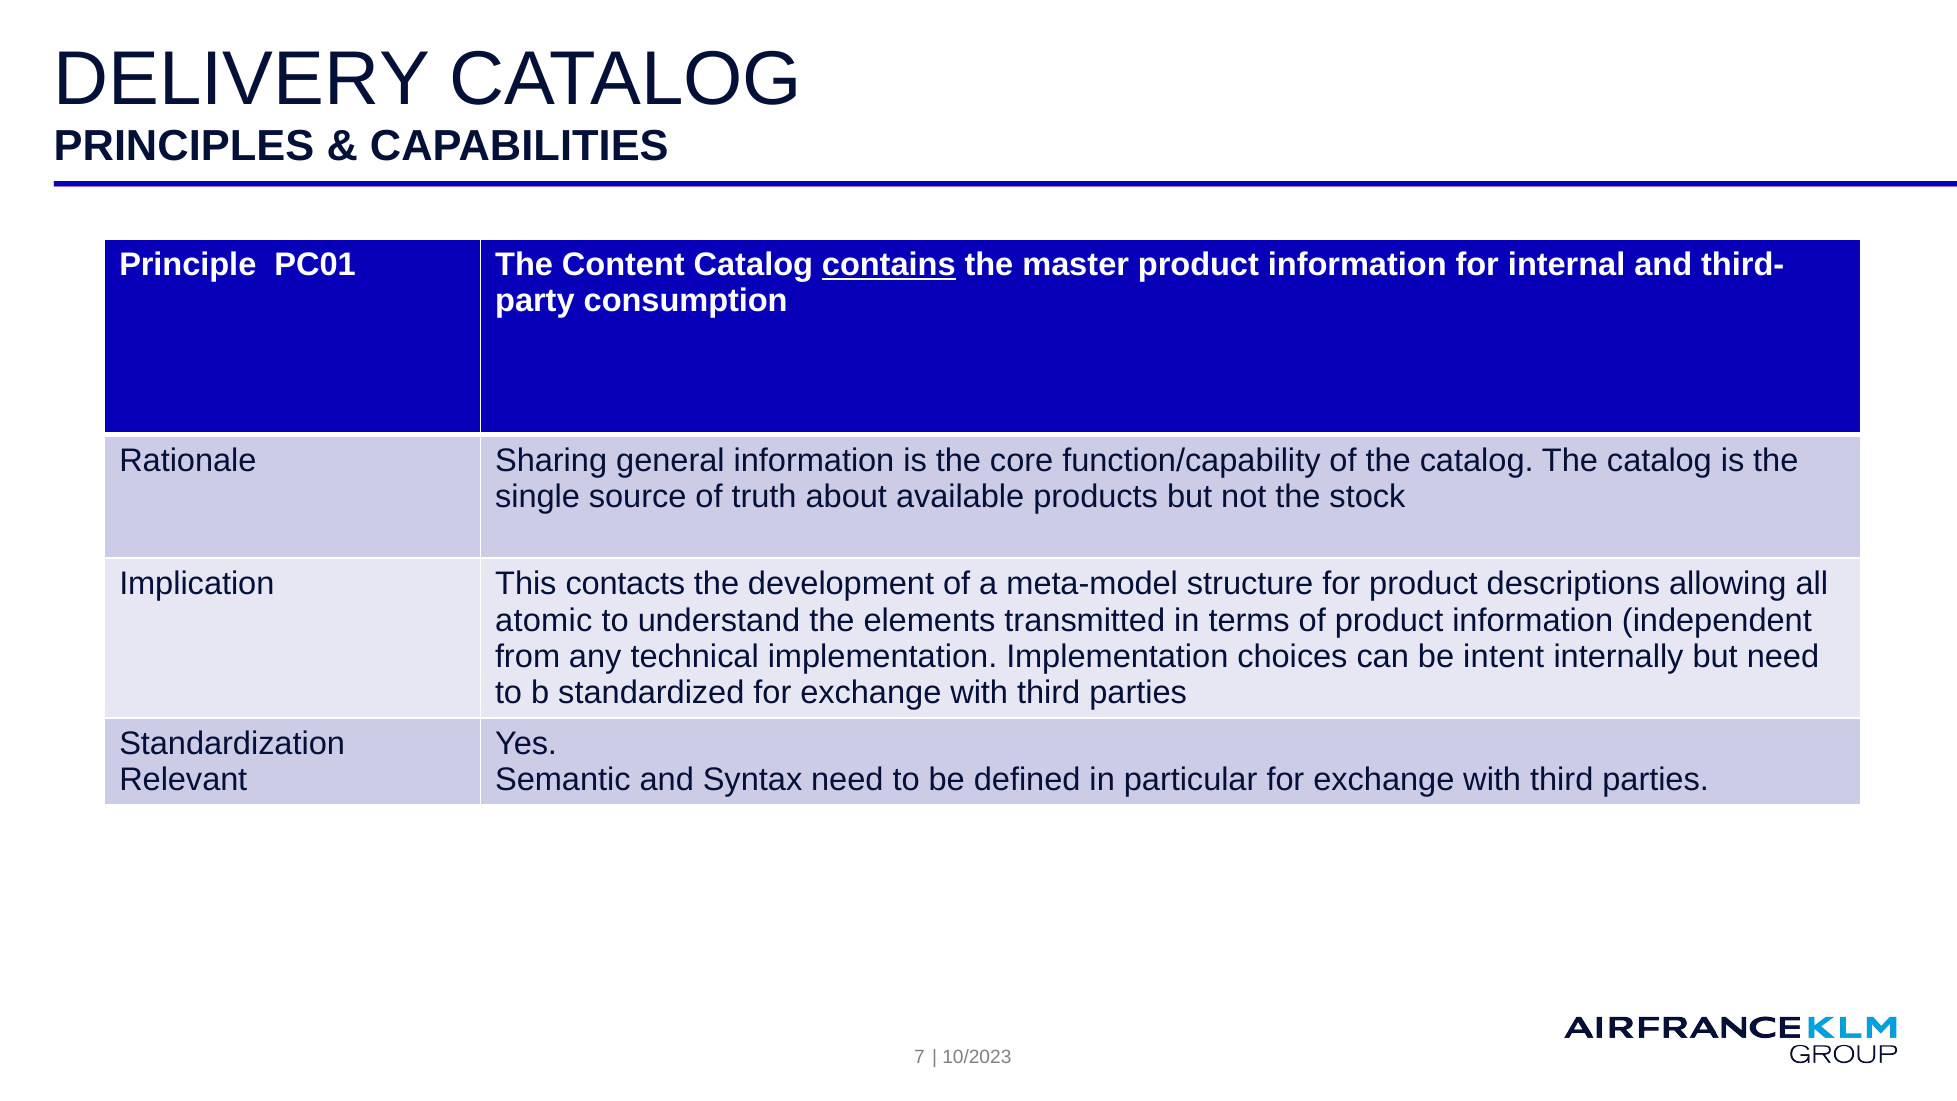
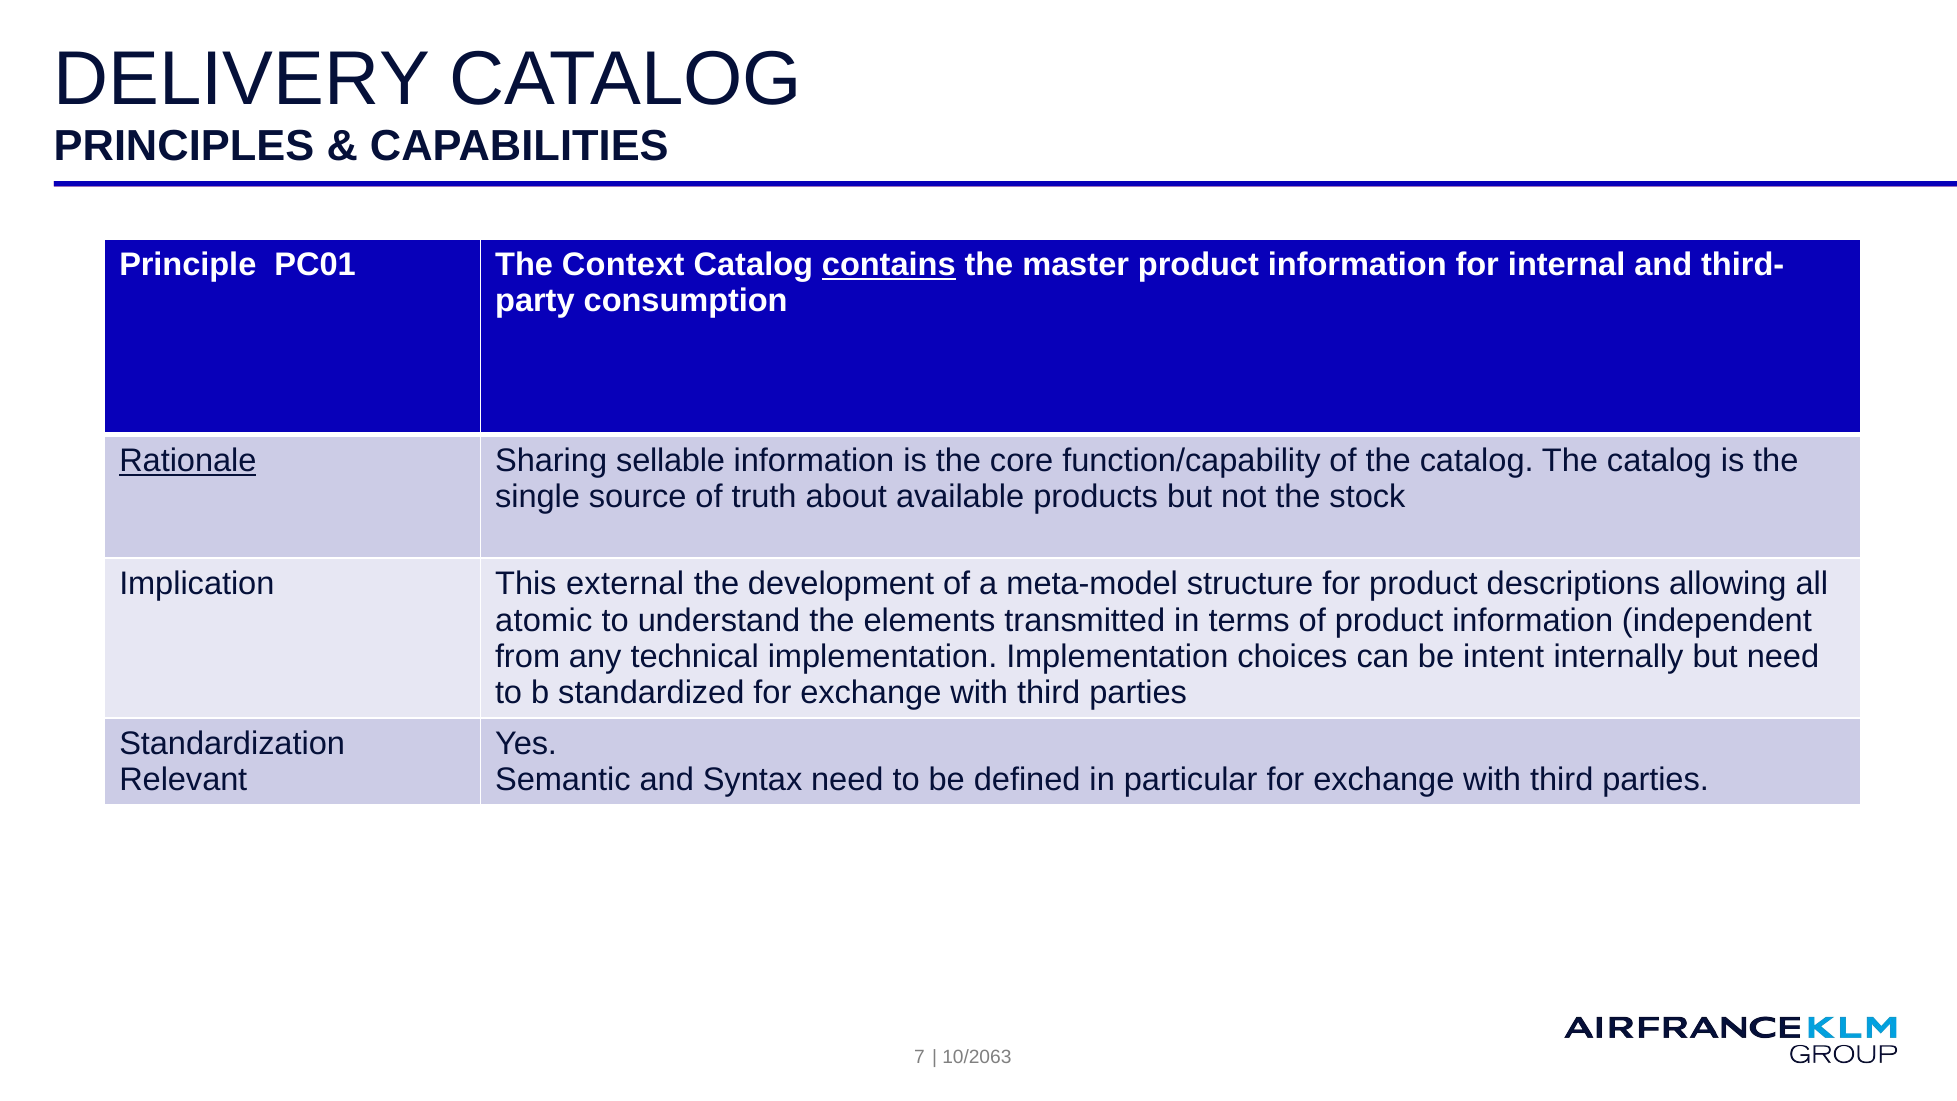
Content: Content -> Context
Rationale underline: none -> present
general: general -> sellable
contacts: contacts -> external
10/2023: 10/2023 -> 10/2063
